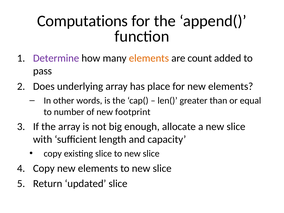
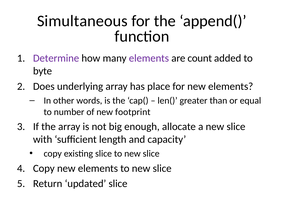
Computations: Computations -> Simultaneous
elements at (149, 58) colour: orange -> purple
pass: pass -> byte
